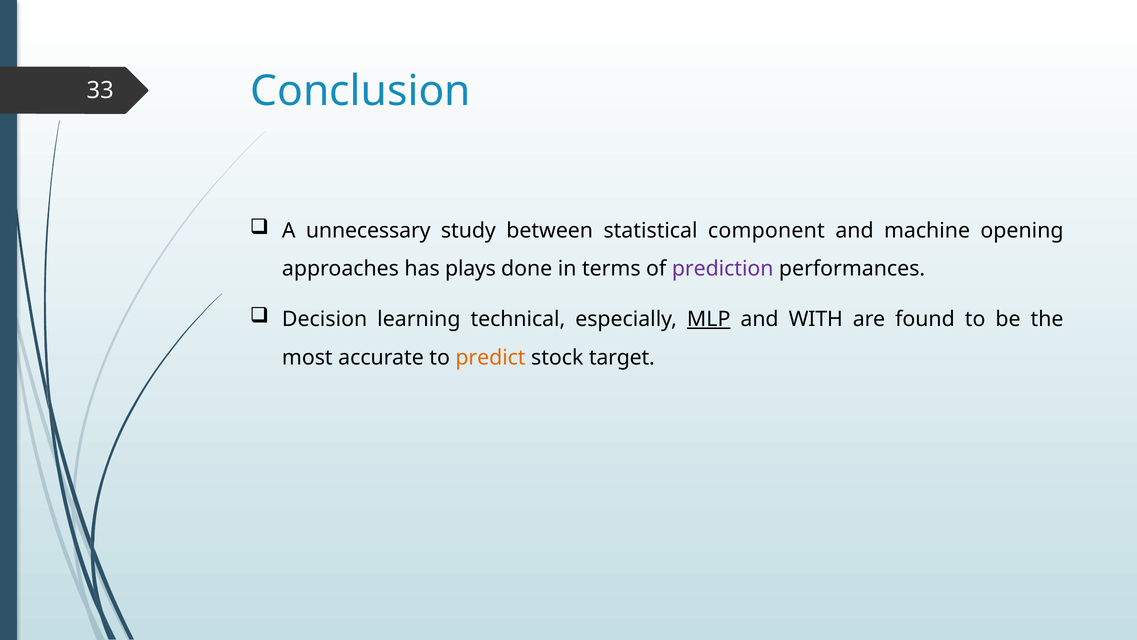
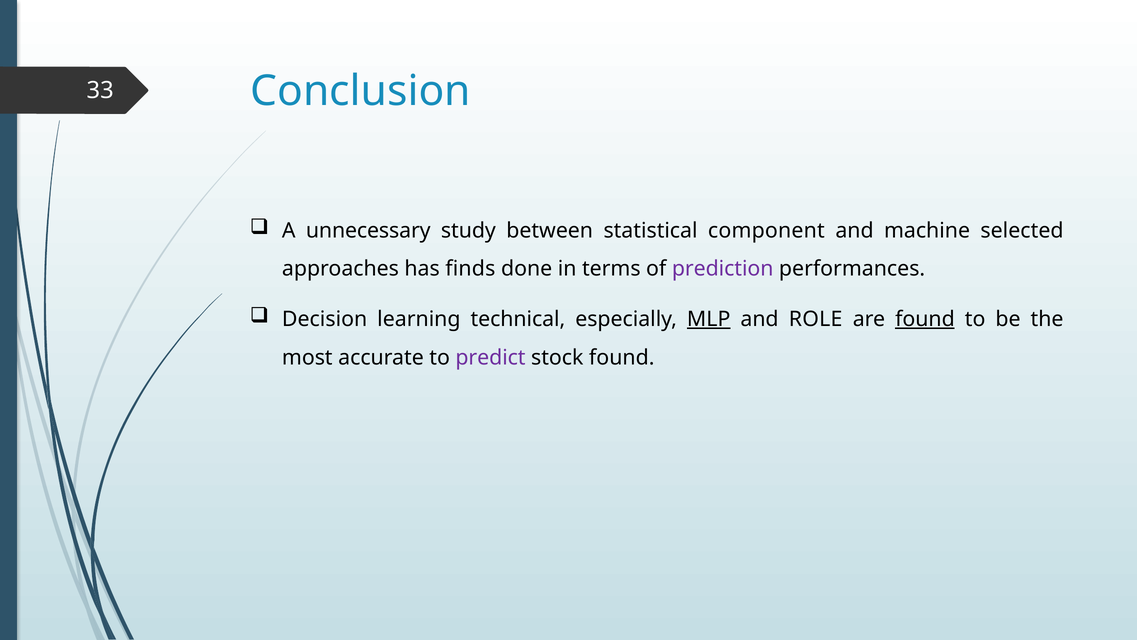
opening: opening -> selected
plays: plays -> finds
WITH: WITH -> ROLE
found at (925, 319) underline: none -> present
predict colour: orange -> purple
stock target: target -> found
